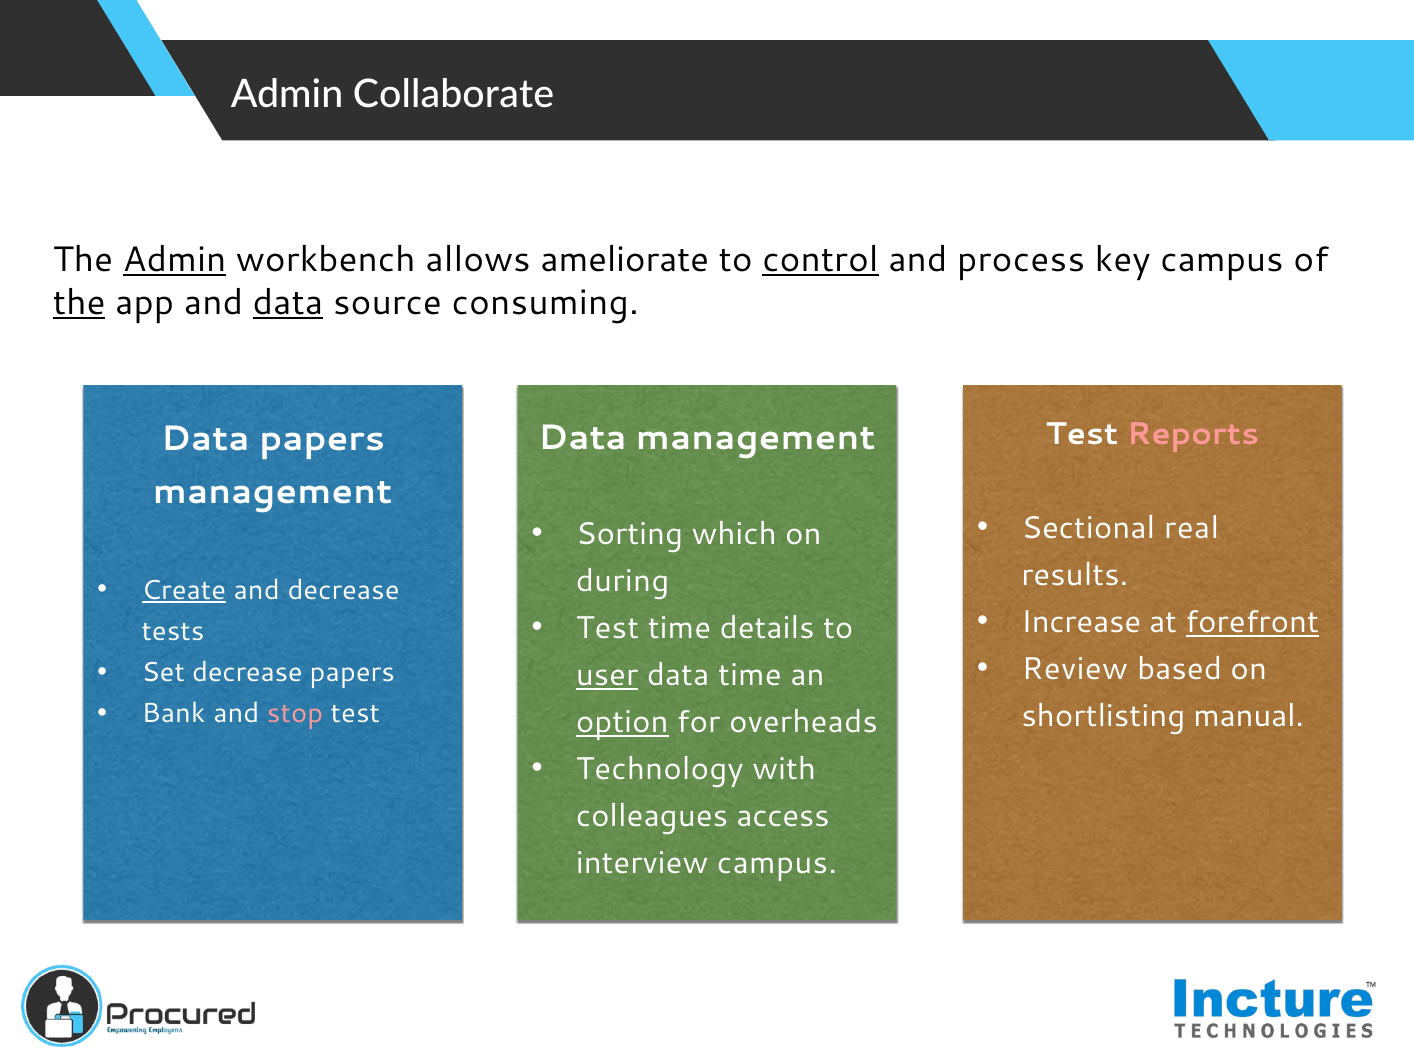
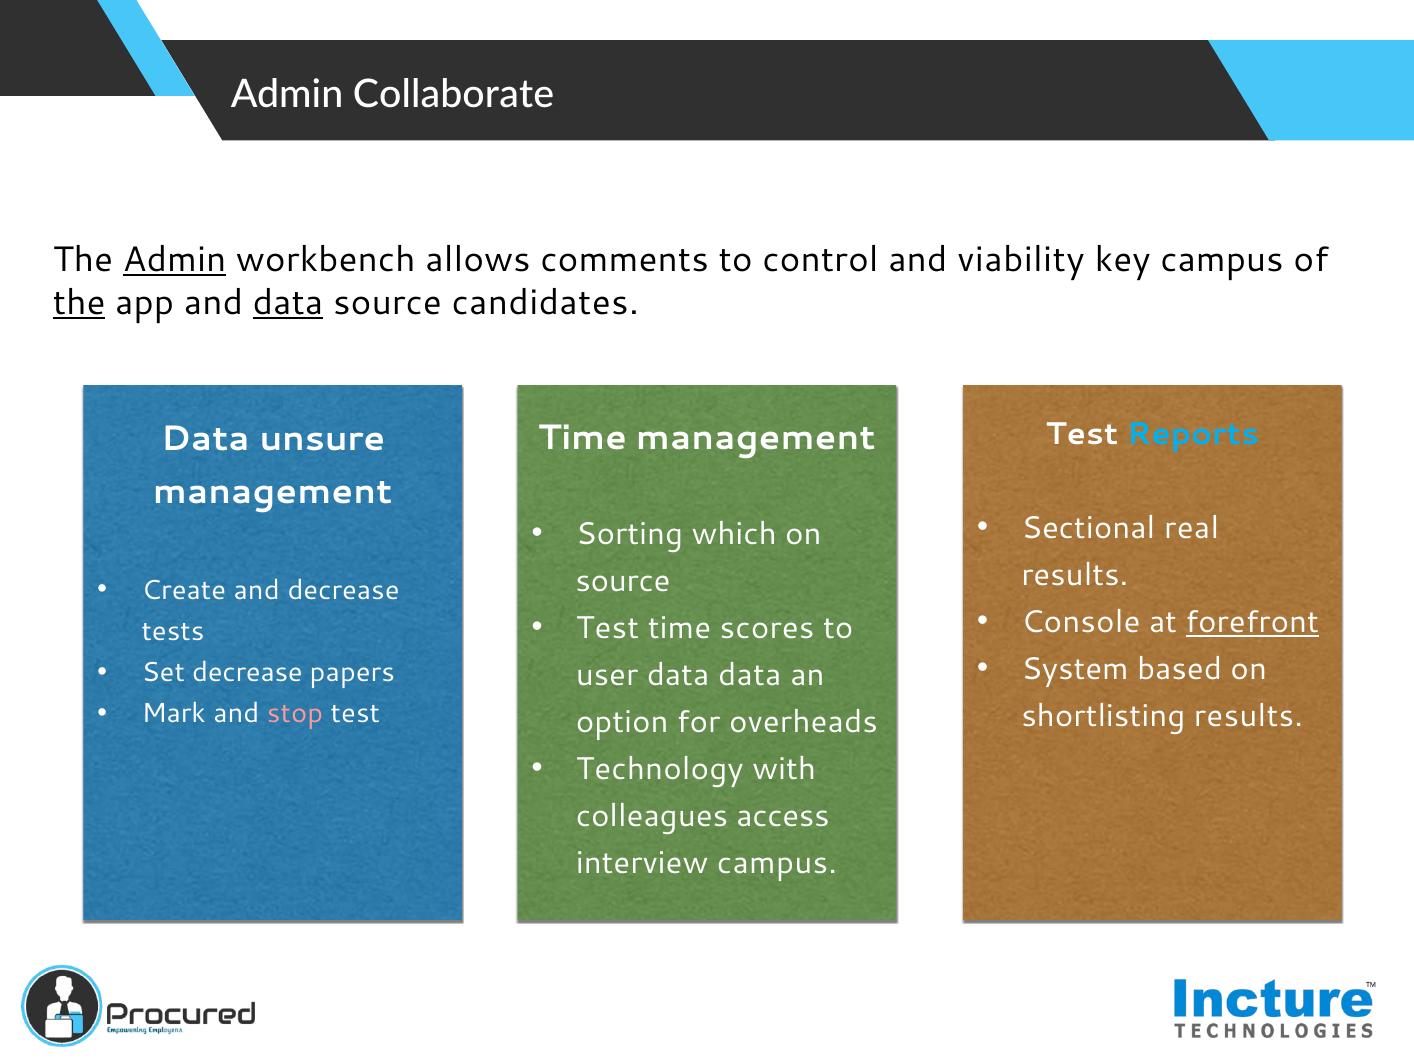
ameliorate: ameliorate -> comments
control underline: present -> none
process: process -> viability
consuming: consuming -> candidates
Reports colour: pink -> light blue
Data at (582, 438): Data -> Time
Data papers: papers -> unsure
during at (623, 581): during -> source
Create underline: present -> none
Increase: Increase -> Console
details: details -> scores
Review: Review -> System
user underline: present -> none
data time: time -> data
Bank: Bank -> Mark
shortlisting manual: manual -> results
option underline: present -> none
